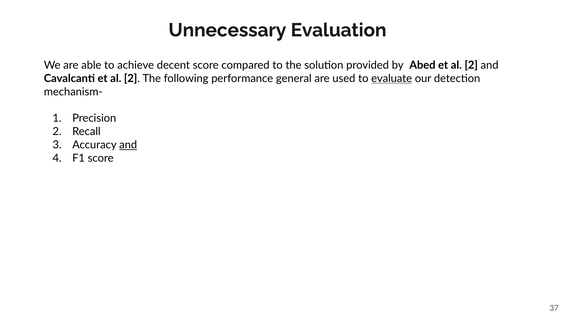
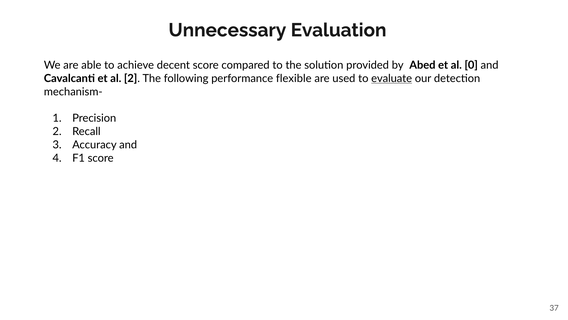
Abed et al 2: 2 -> 0
general: general -> flexible
and at (128, 145) underline: present -> none
